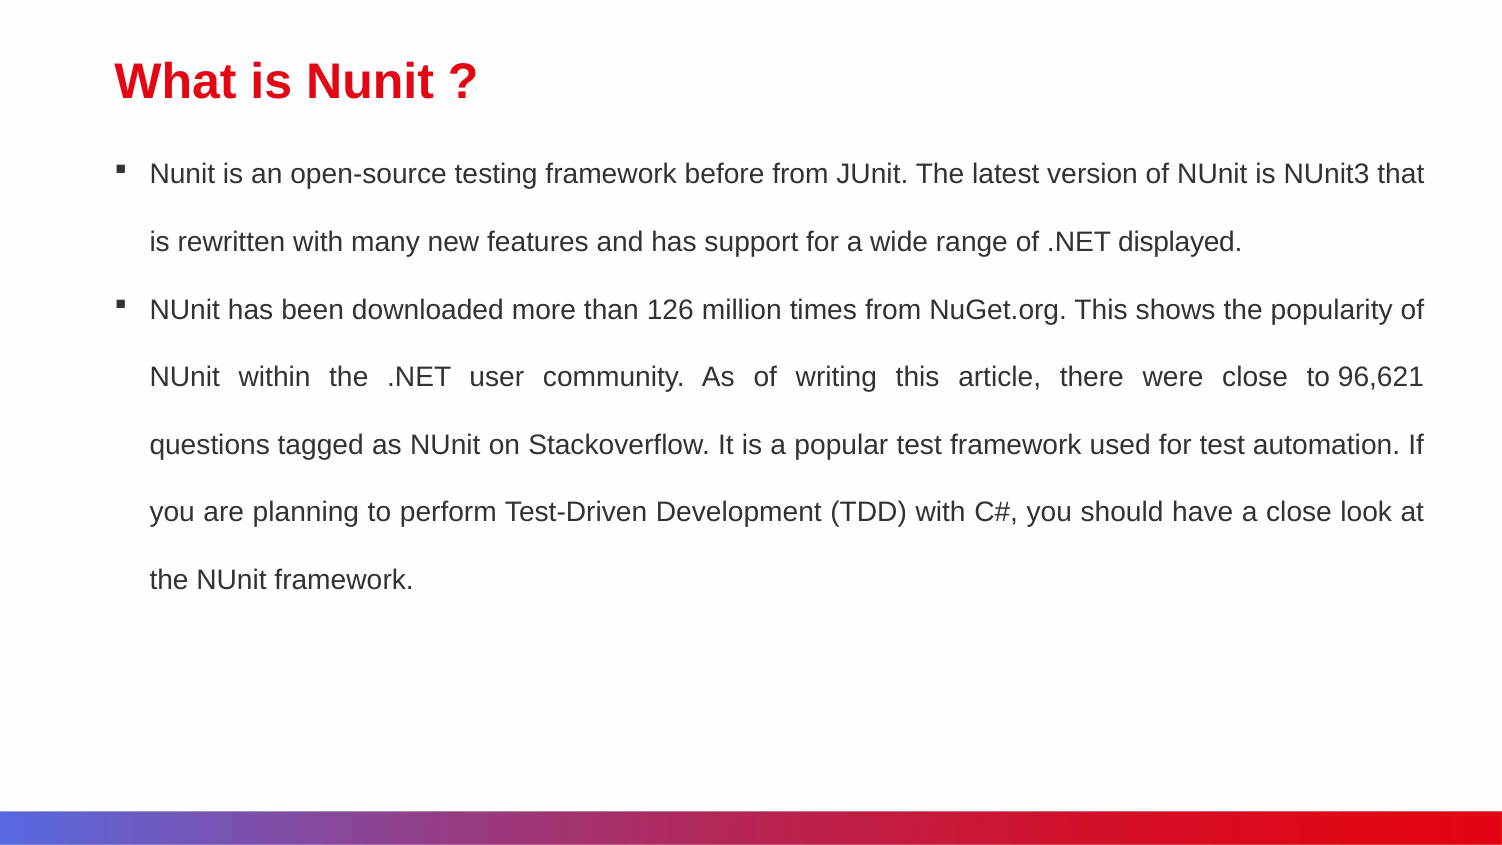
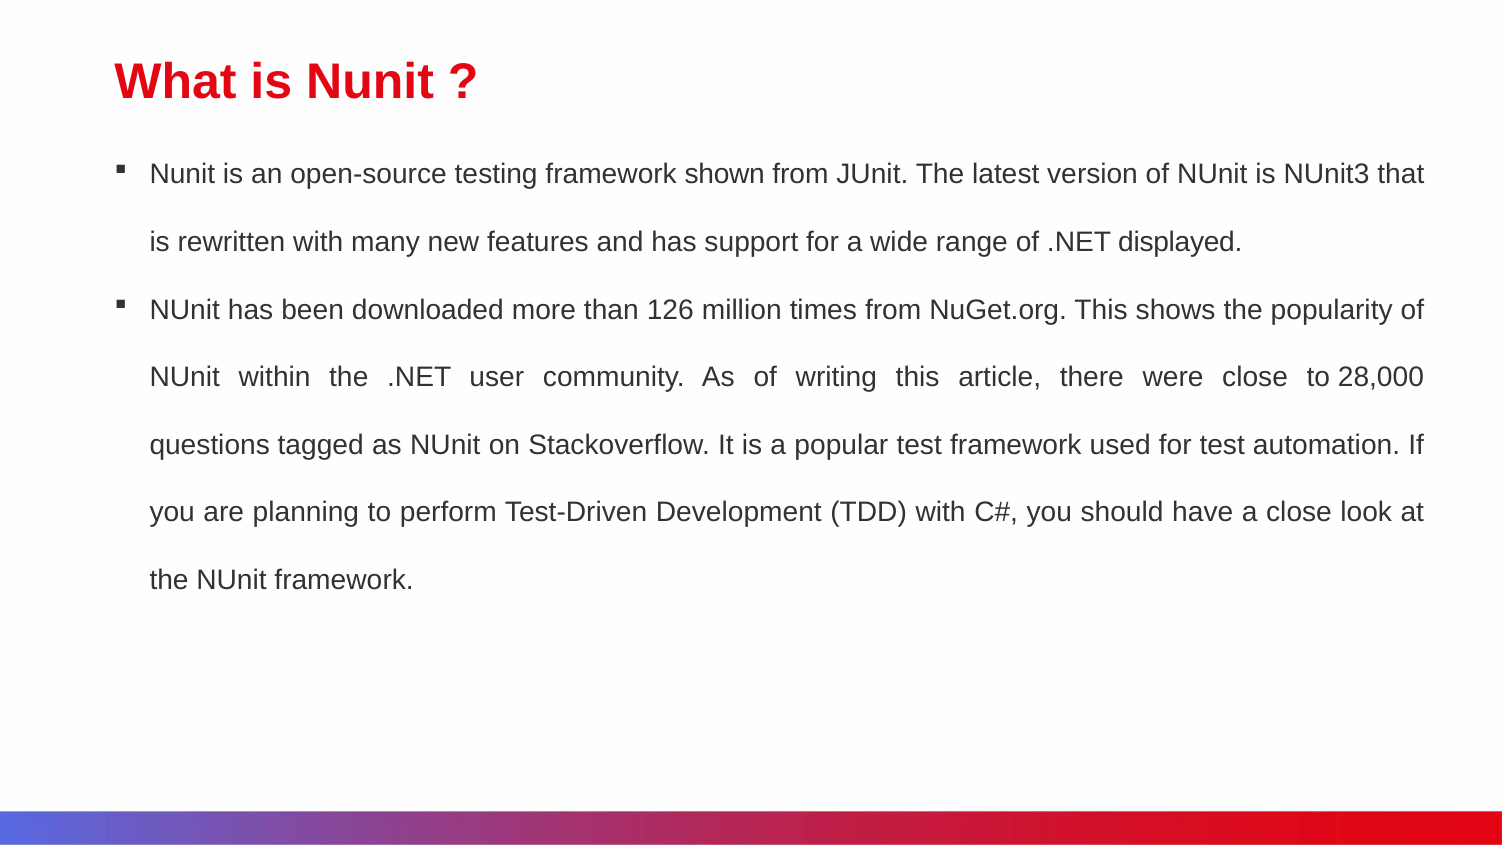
before: before -> shown
96,621: 96,621 -> 28,000
